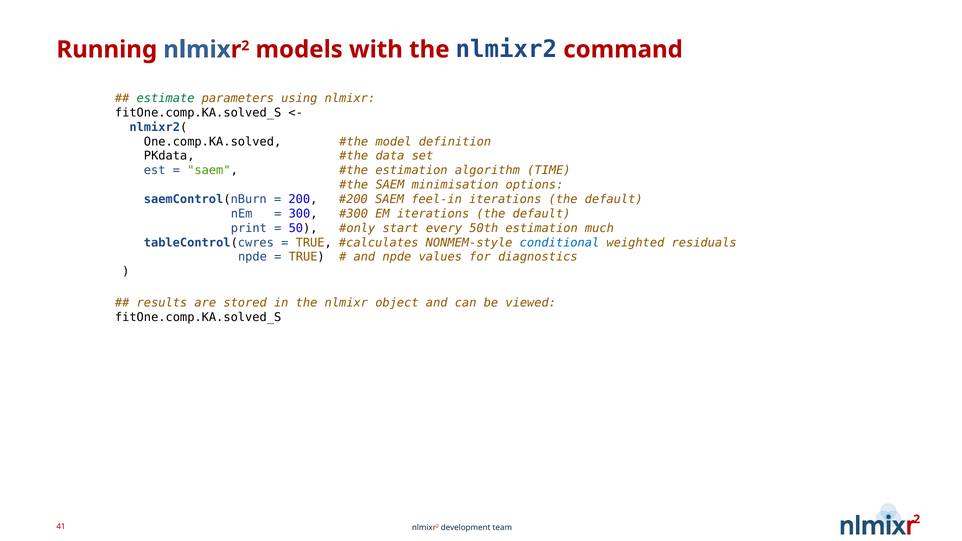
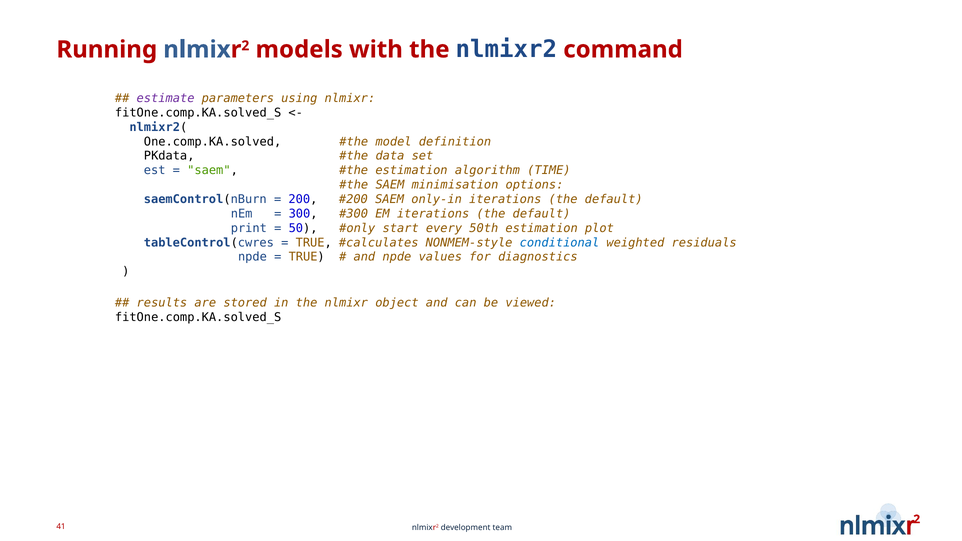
estimate colour: green -> purple
feel-in: feel-in -> only-in
much: much -> plot
